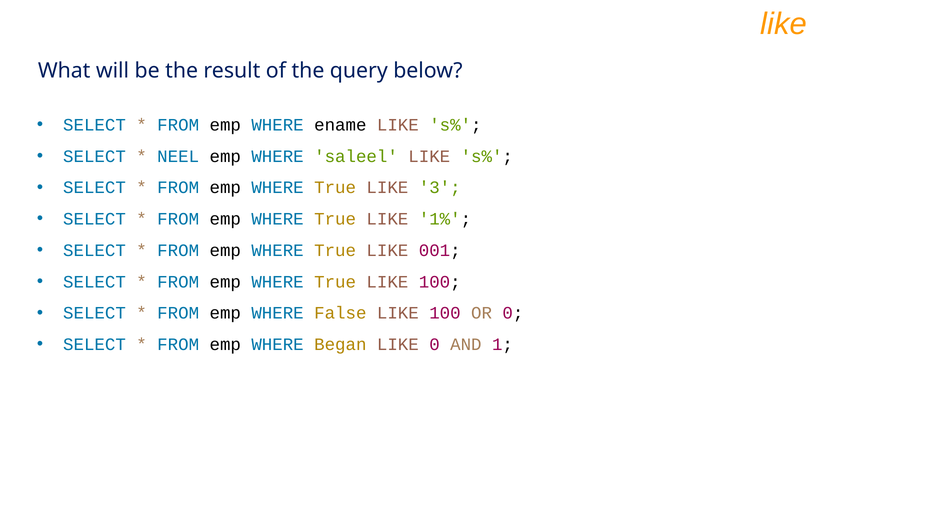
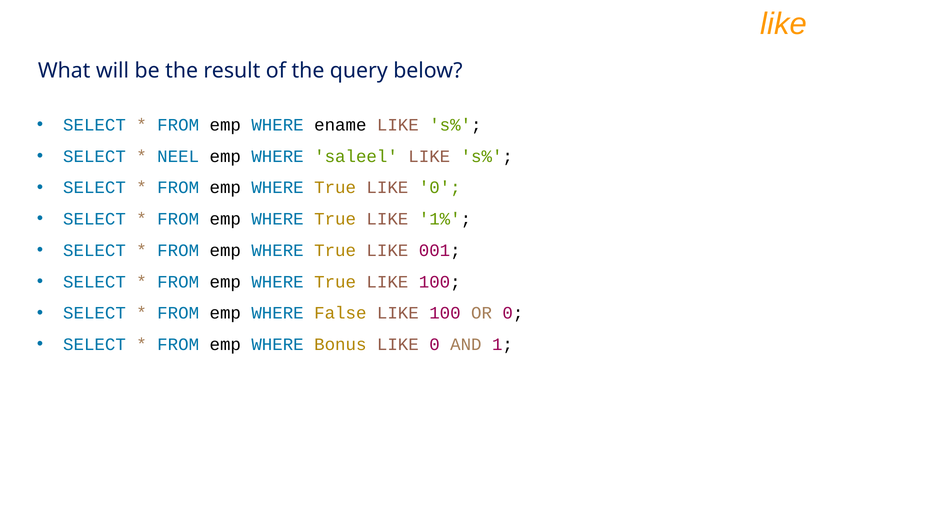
True LIKE 3: 3 -> 0
Began: Began -> Bonus
